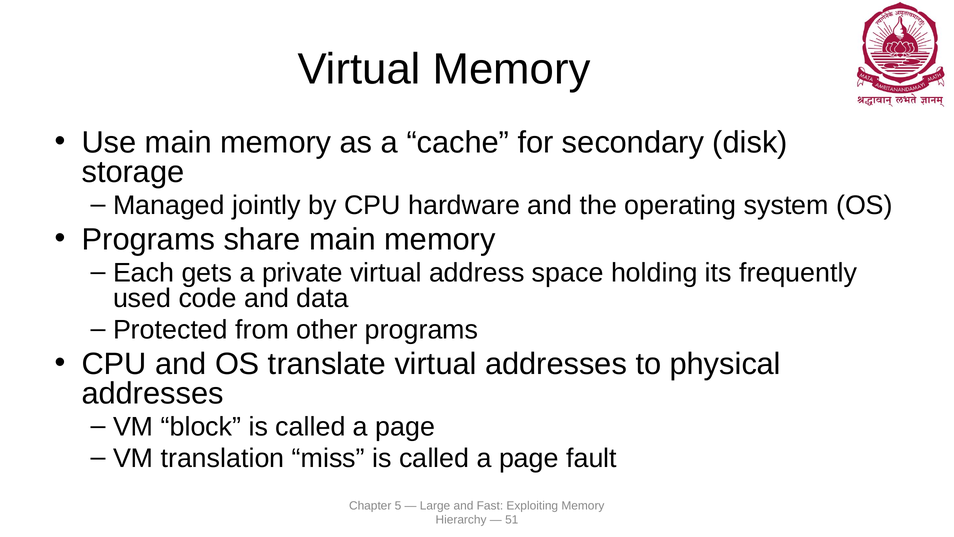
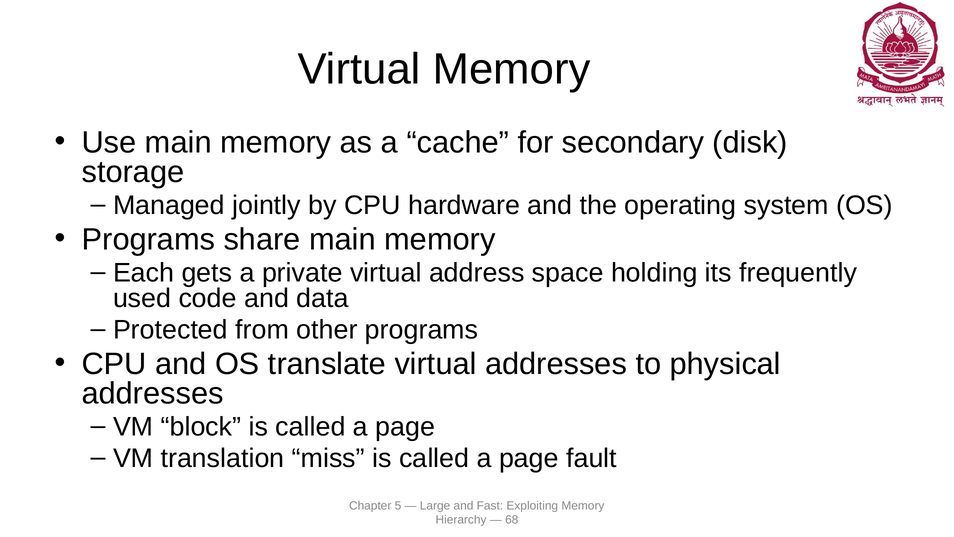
51: 51 -> 68
